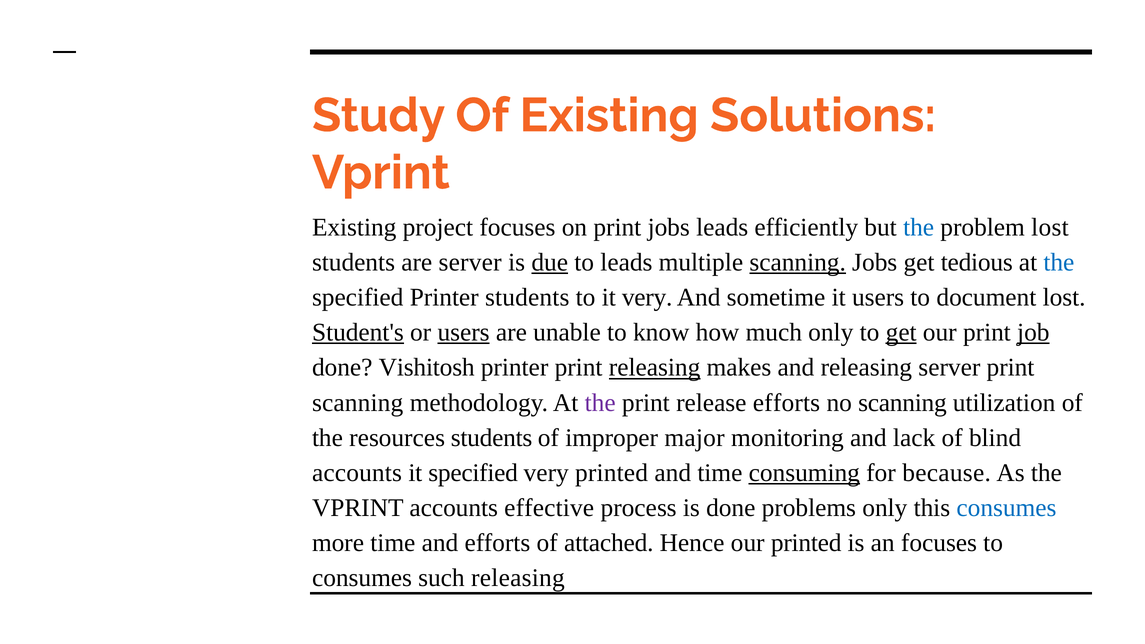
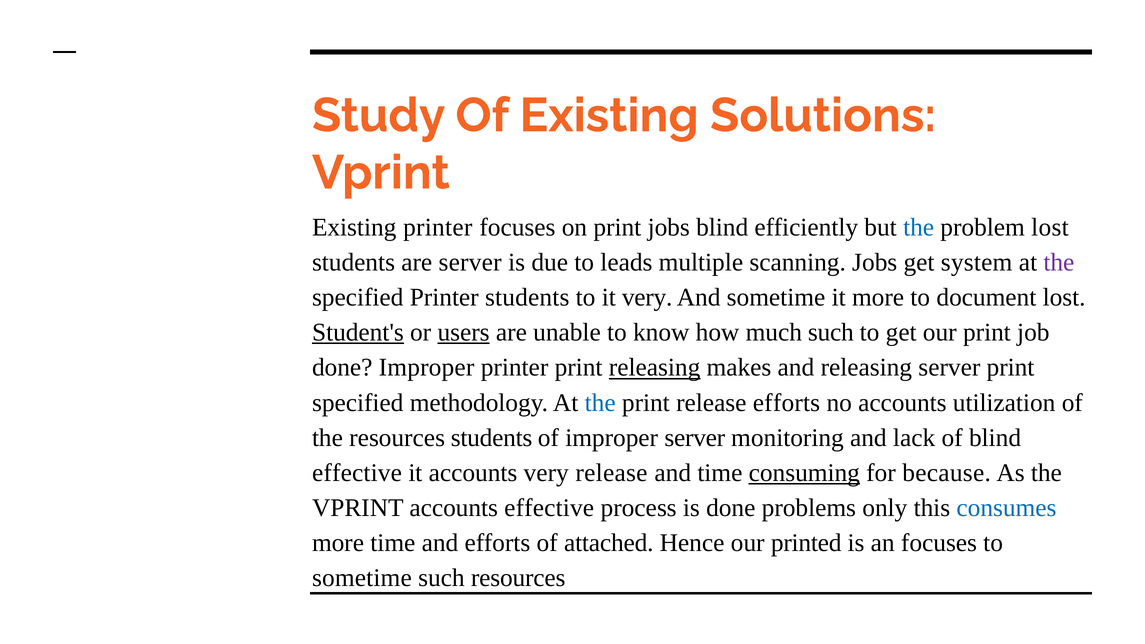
Existing project: project -> printer
jobs leads: leads -> blind
due underline: present -> none
scanning at (798, 262) underline: present -> none
tedious: tedious -> system
the at (1059, 262) colour: blue -> purple
it users: users -> more
much only: only -> such
get at (901, 333) underline: present -> none
job underline: present -> none
done Vishitosh: Vishitosh -> Improper
scanning at (358, 403): scanning -> specified
the at (600, 403) colour: purple -> blue
no scanning: scanning -> accounts
improper major: major -> server
accounts at (357, 473): accounts -> effective
it specified: specified -> accounts
very printed: printed -> release
consumes at (362, 578): consumes -> sometime
such releasing: releasing -> resources
